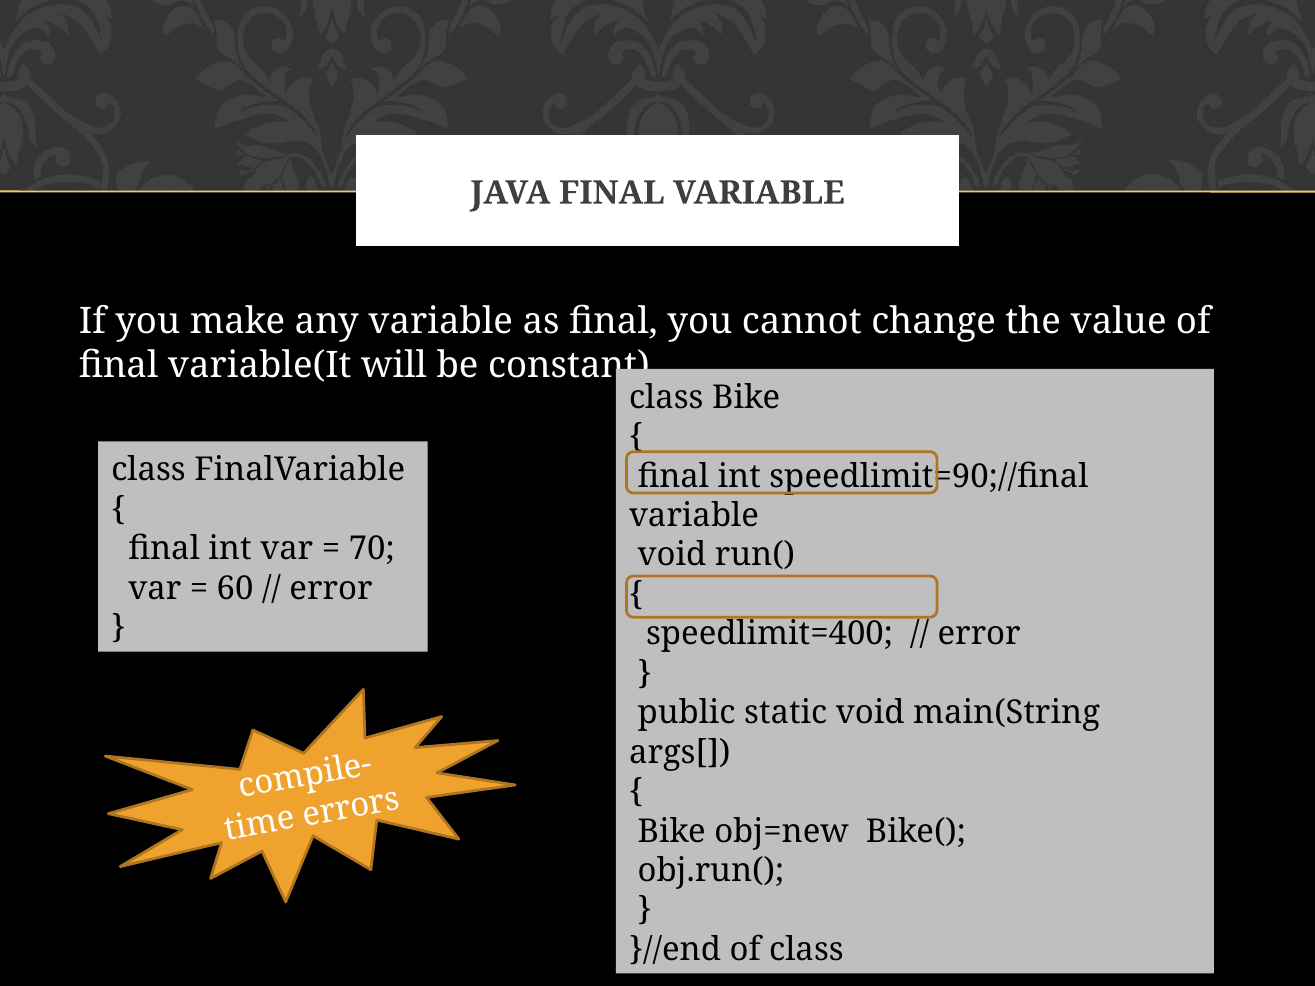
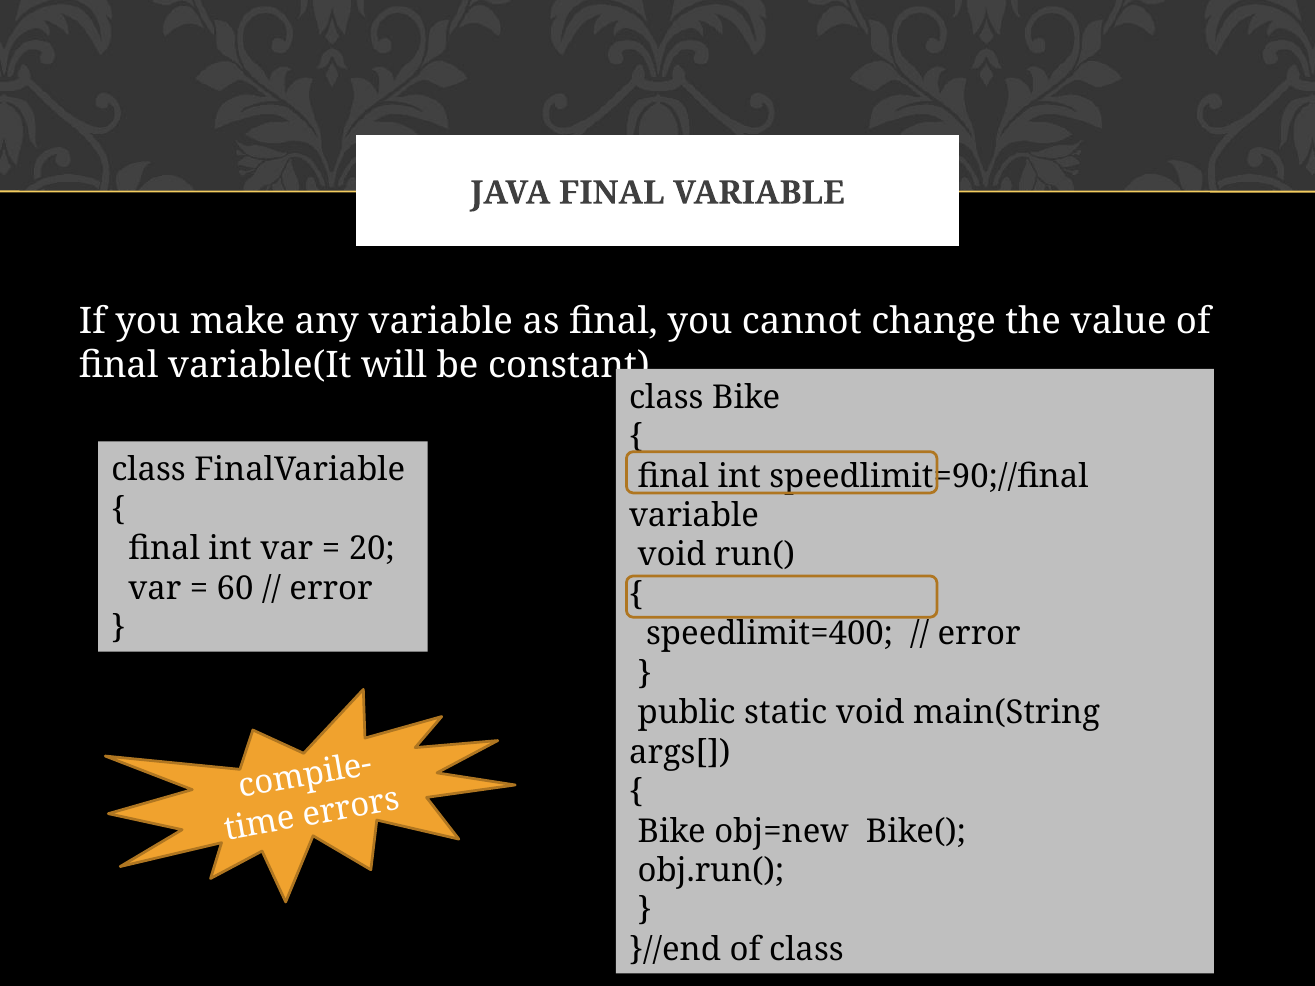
70: 70 -> 20
